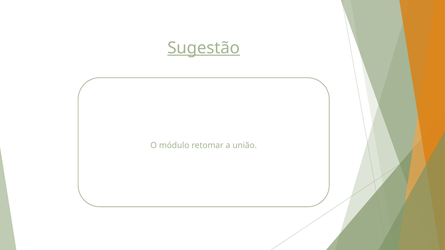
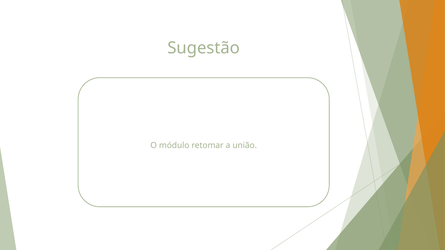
Sugestão underline: present -> none
